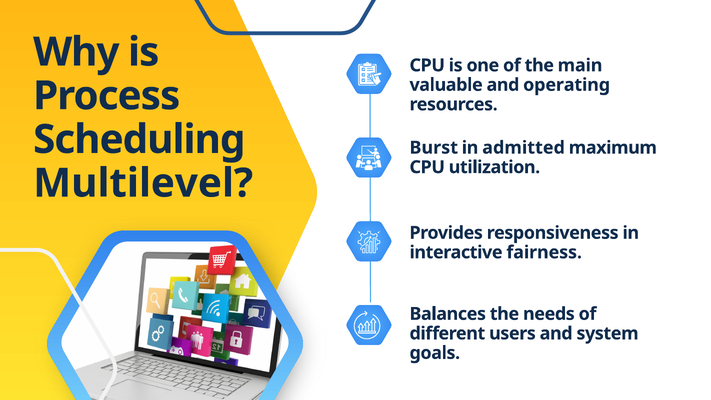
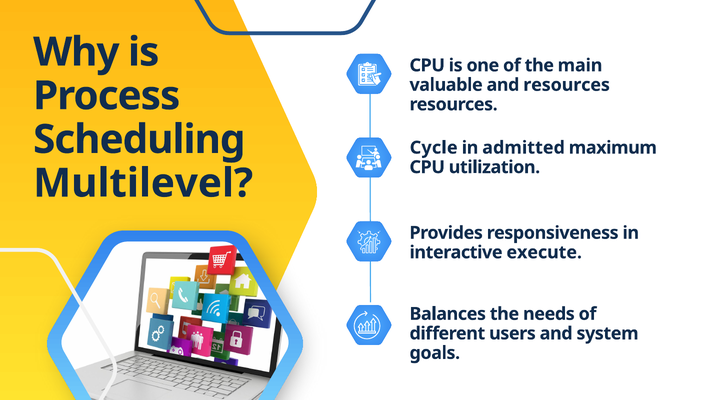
and operating: operating -> resources
Burst: Burst -> Cycle
fairness: fairness -> execute
